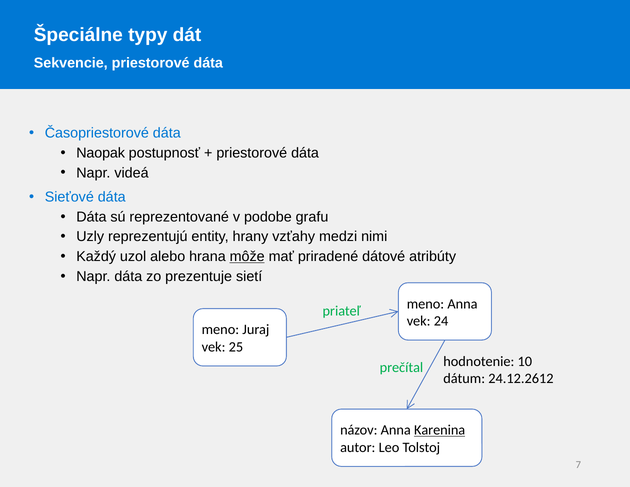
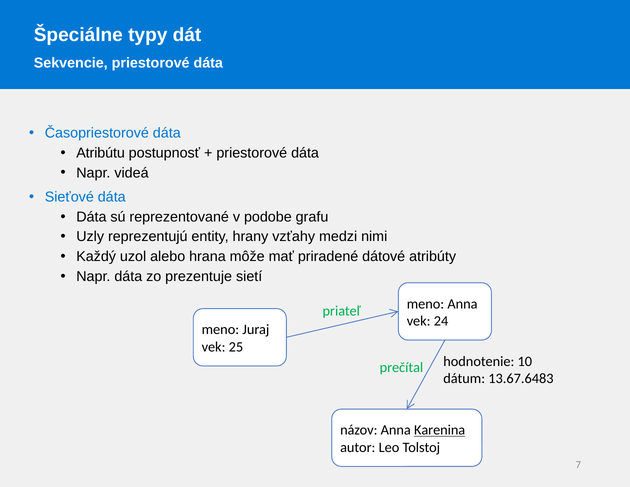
Naopak: Naopak -> Atribútu
môže underline: present -> none
24.12.2612: 24.12.2612 -> 13.67.6483
